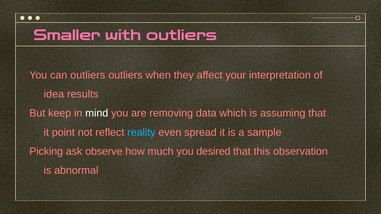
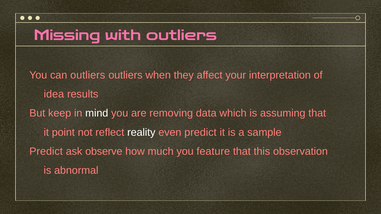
Smaller: Smaller -> Missing
reality colour: light blue -> white
even spread: spread -> predict
Picking at (46, 152): Picking -> Predict
desired: desired -> feature
